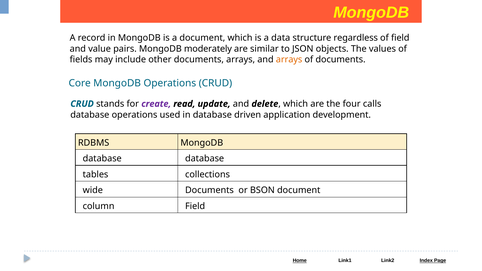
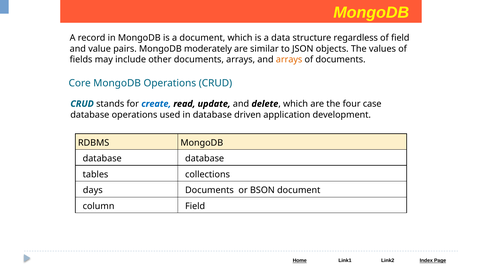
create colour: purple -> blue
calls: calls -> case
wide: wide -> days
